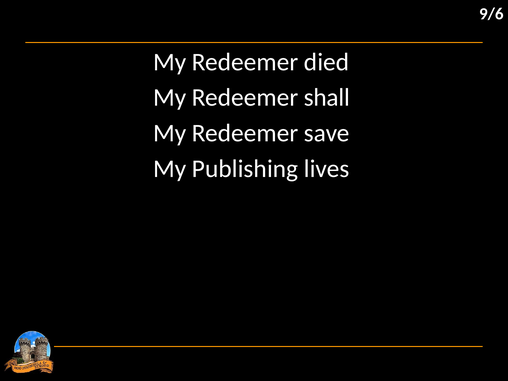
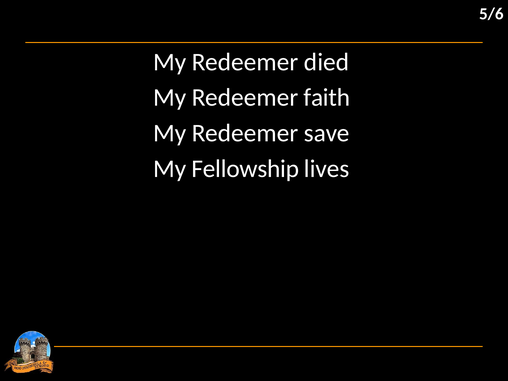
9/6: 9/6 -> 5/6
shall: shall -> faith
Publishing: Publishing -> Fellowship
